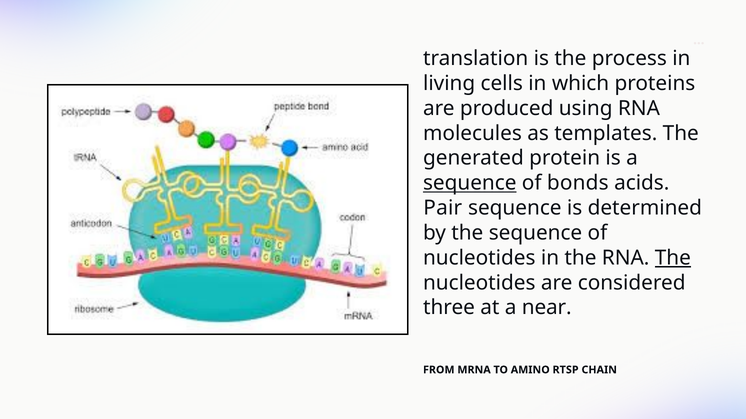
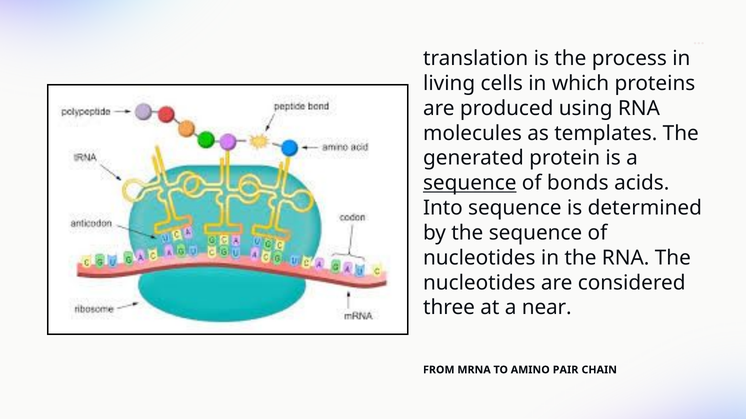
Pair: Pair -> Into
The at (673, 258) underline: present -> none
RTSP: RTSP -> PAIR
